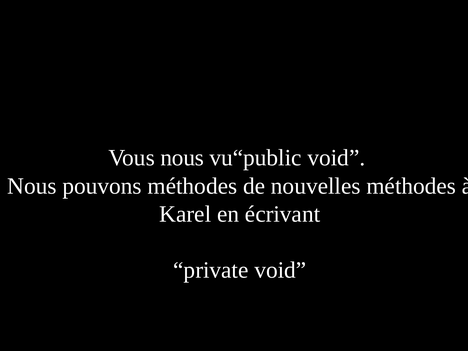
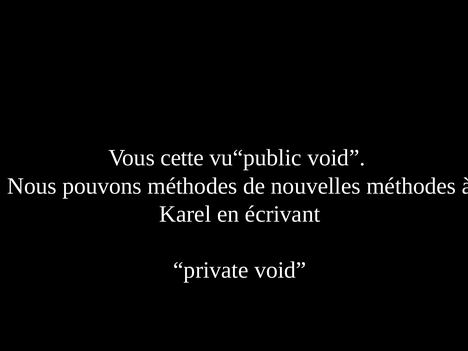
Vous nous: nous -> cette
